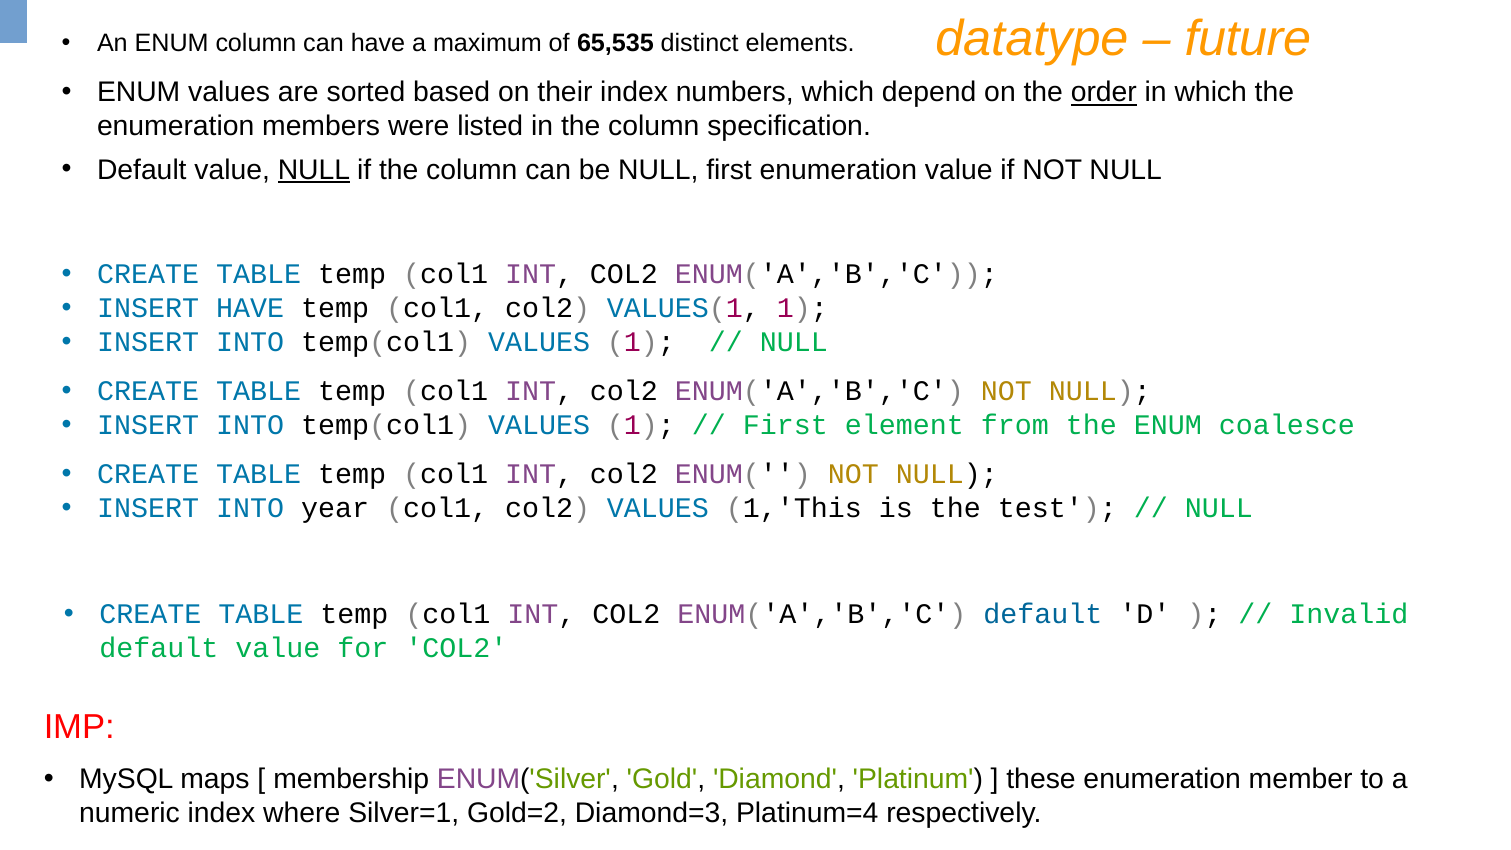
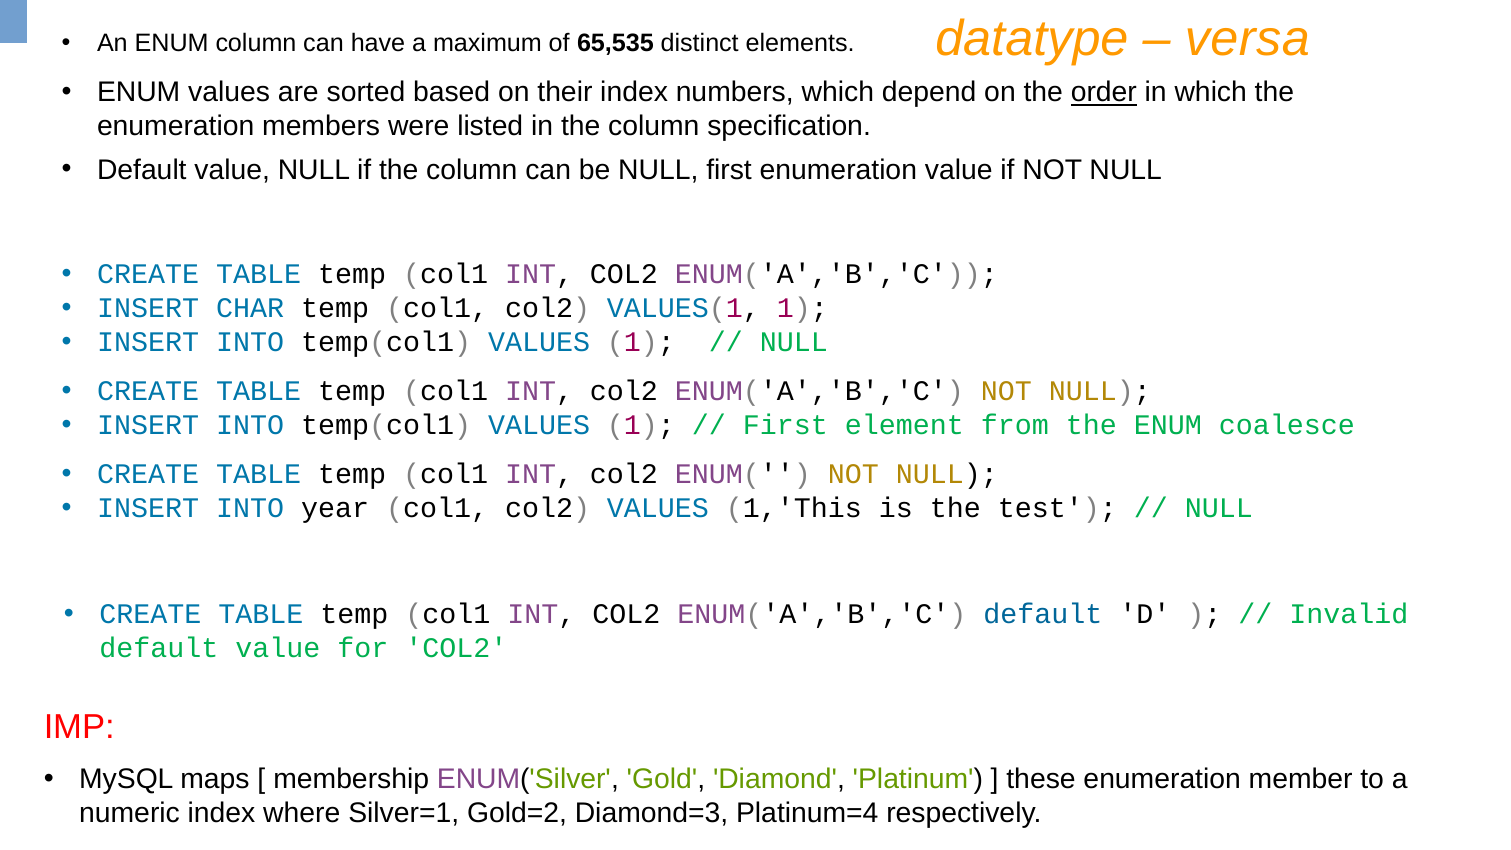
future: future -> versa
NULL at (314, 170) underline: present -> none
INSERT HAVE: HAVE -> CHAR
